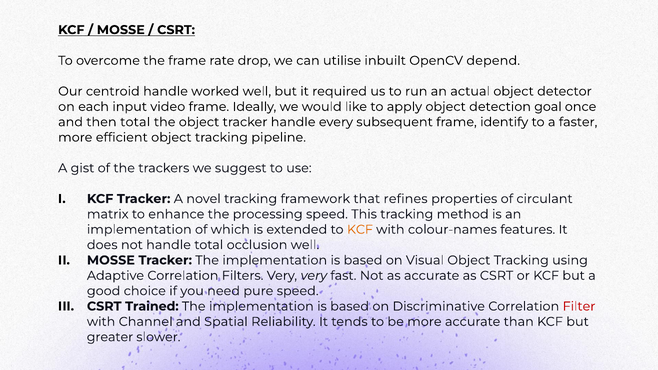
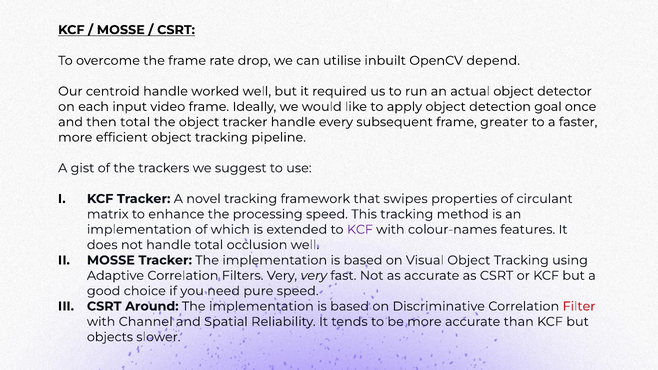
identify: identify -> greater
refines: refines -> swipes
KCF at (360, 230) colour: orange -> purple
Trained: Trained -> Around
greater: greater -> objects
